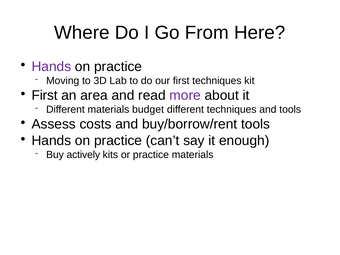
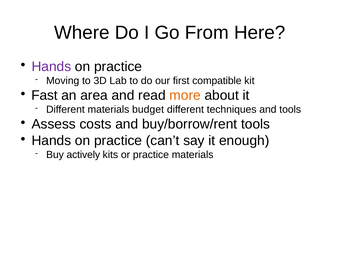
first techniques: techniques -> compatible
First at (45, 95): First -> Fast
more colour: purple -> orange
